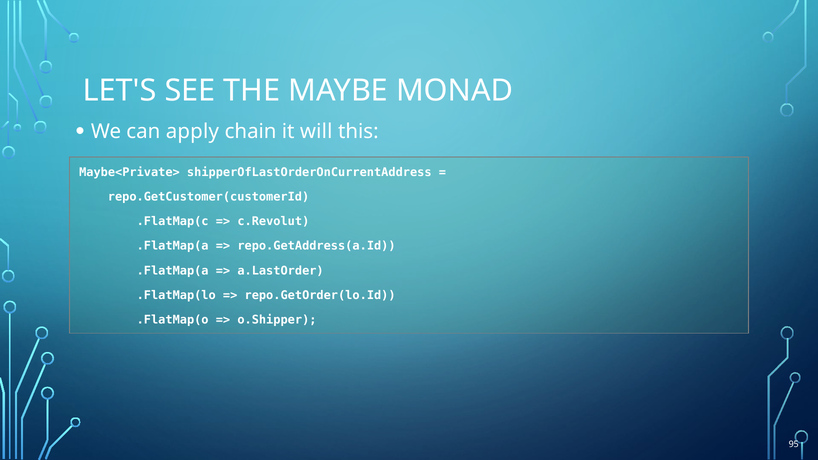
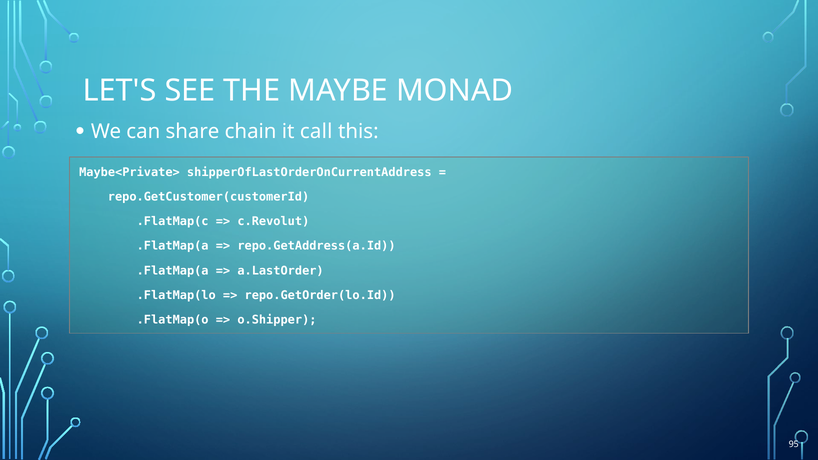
apply: apply -> share
will: will -> call
